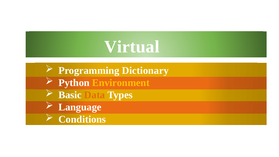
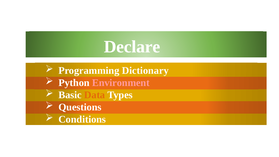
Virtual: Virtual -> Declare
Environment colour: yellow -> pink
Language: Language -> Questions
